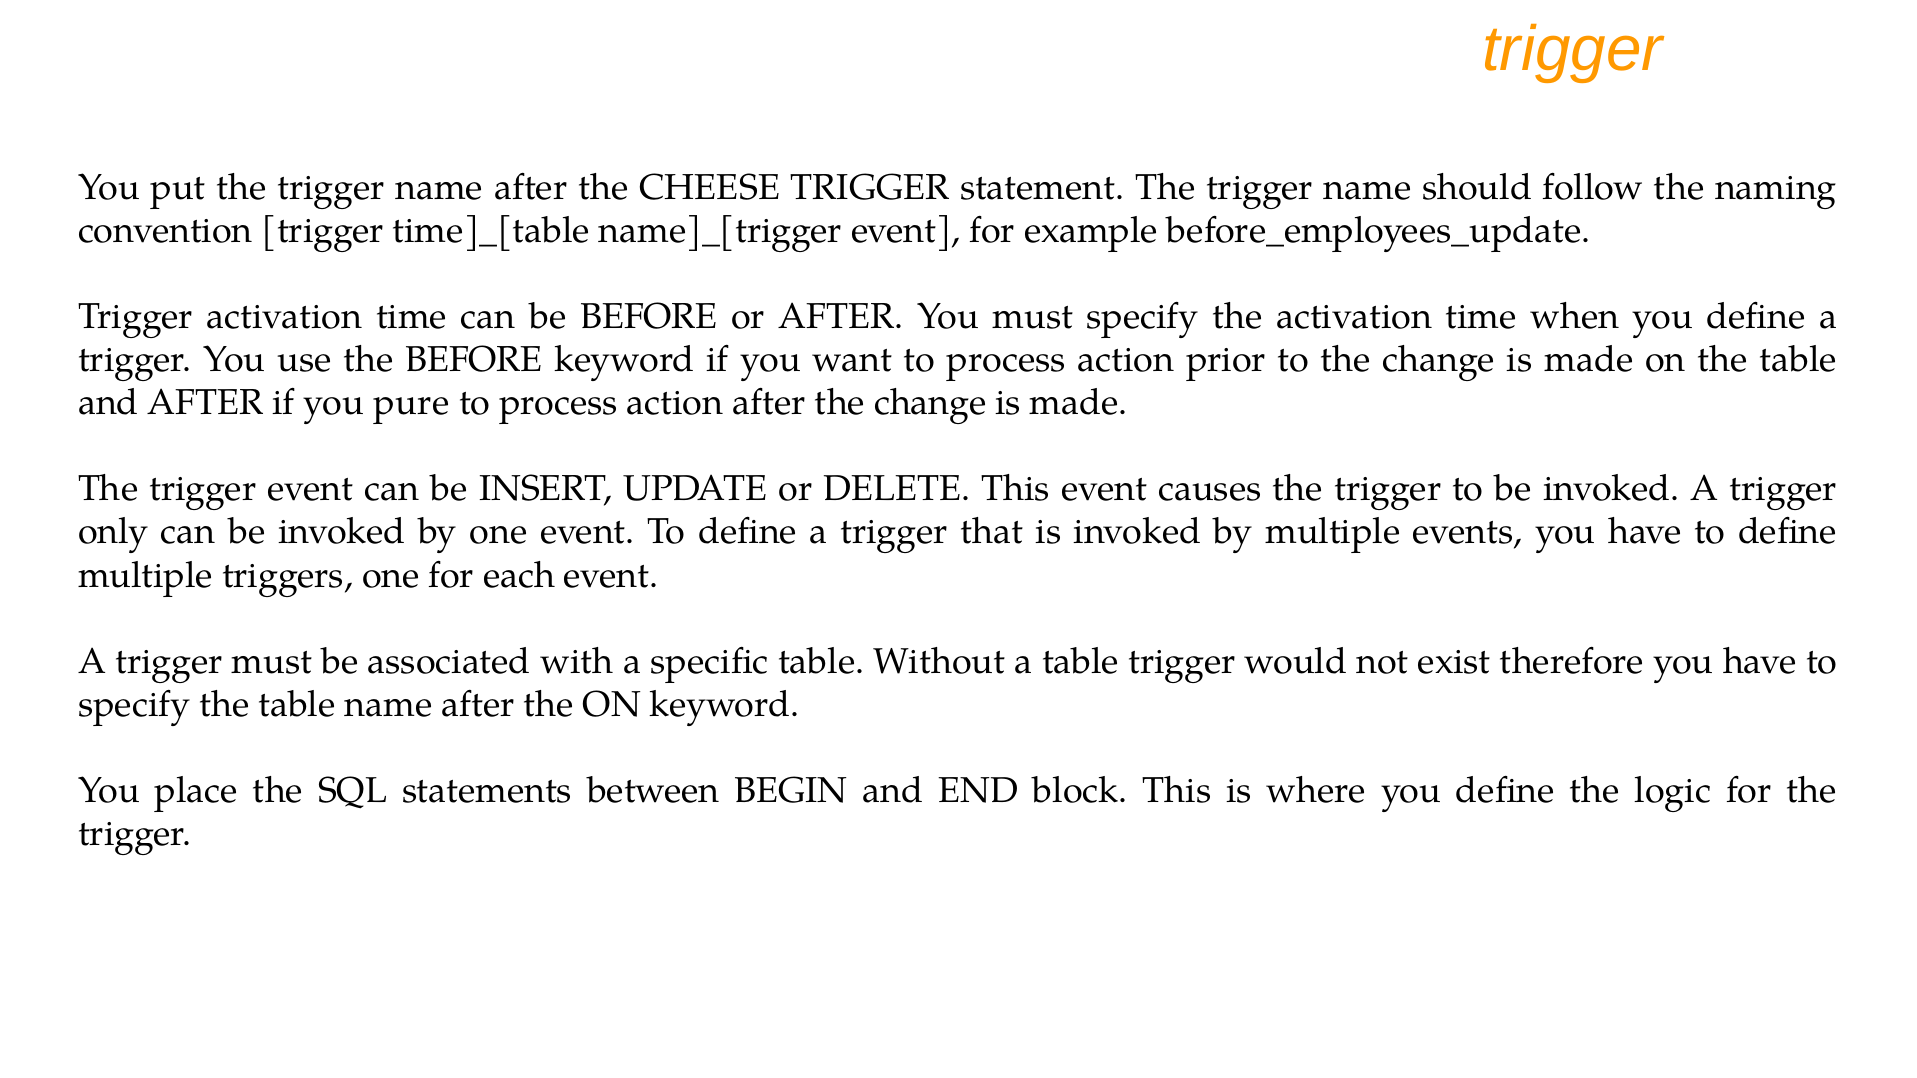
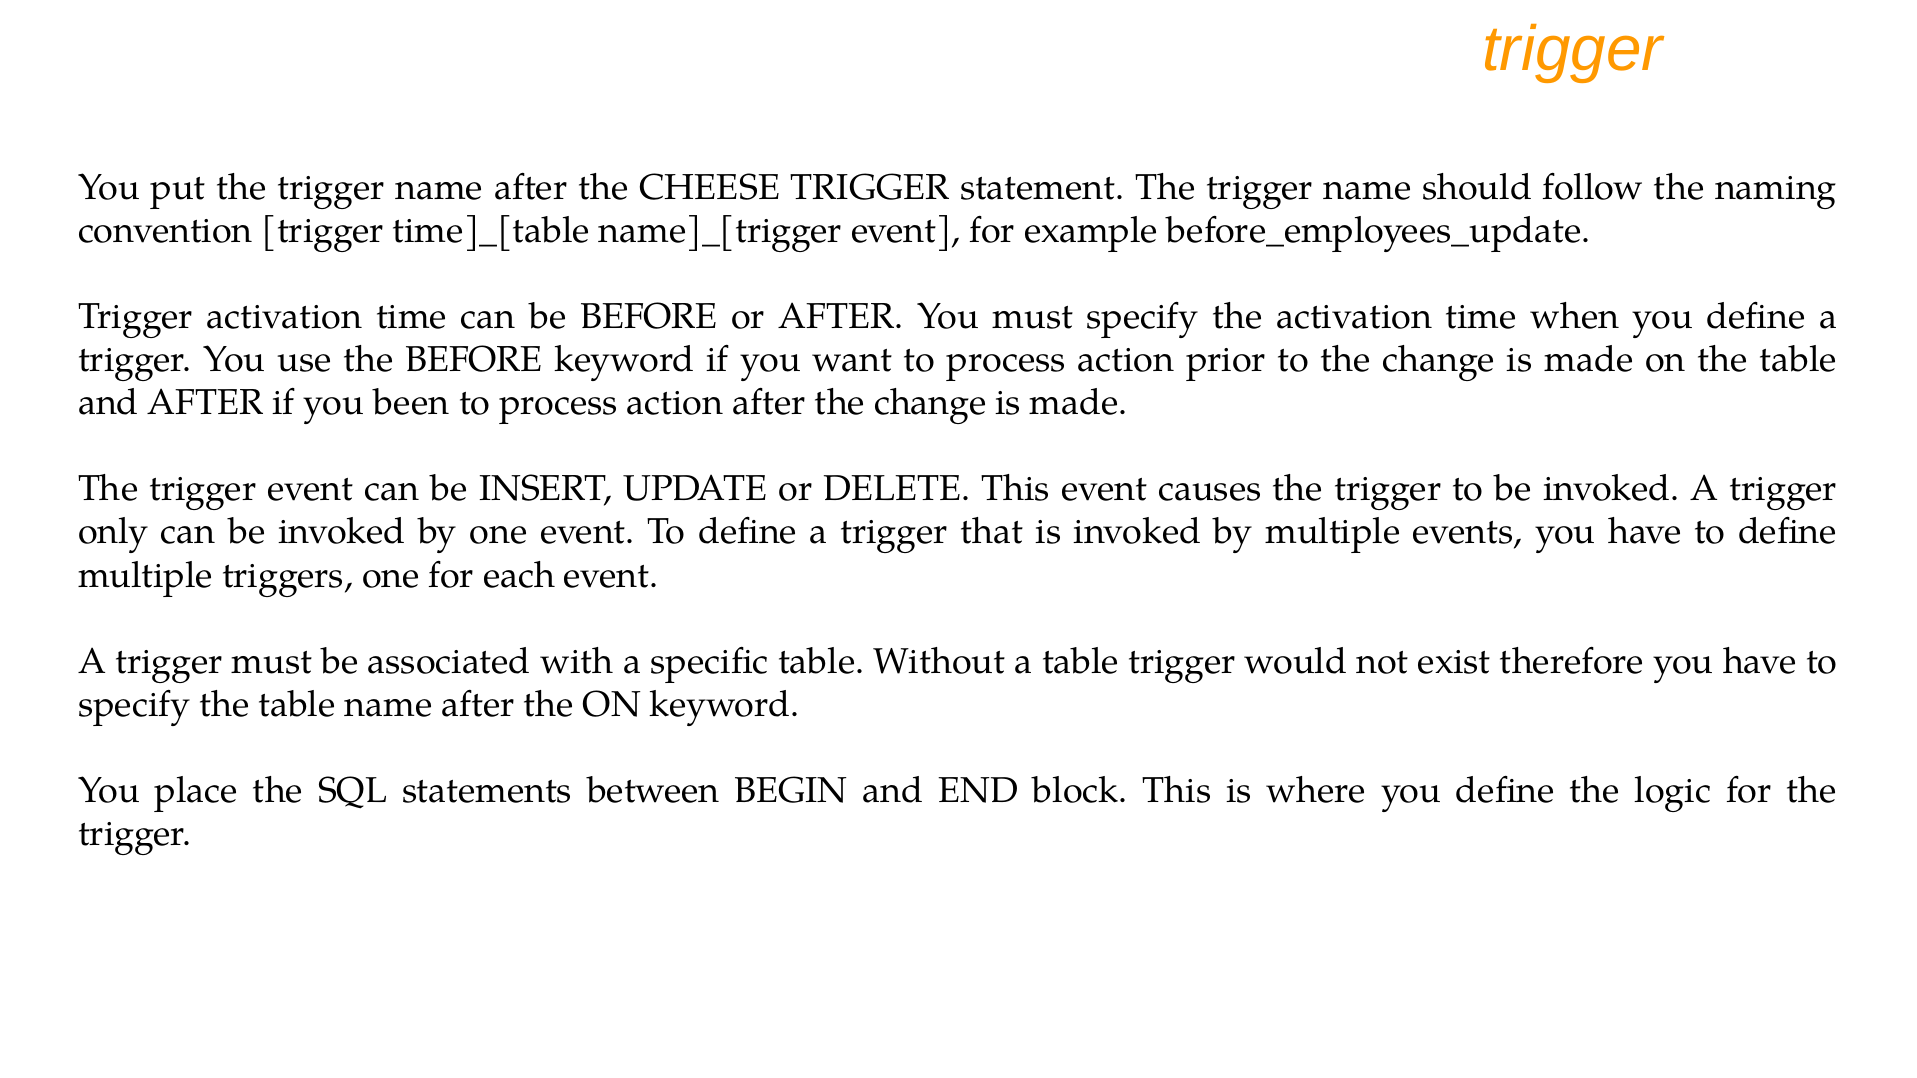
pure: pure -> been
